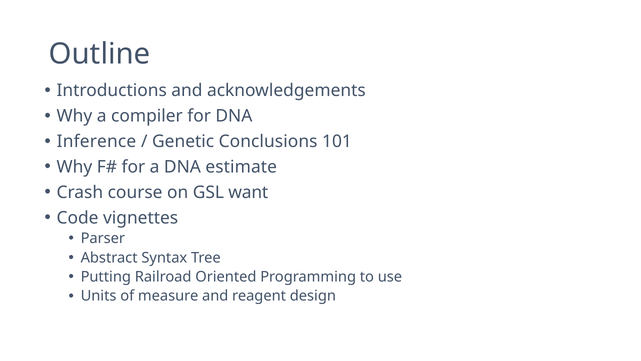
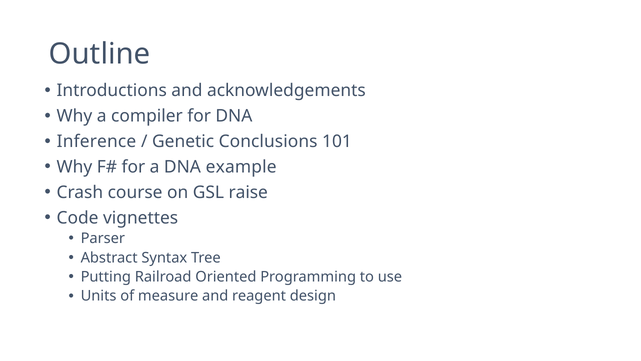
estimate: estimate -> example
want: want -> raise
